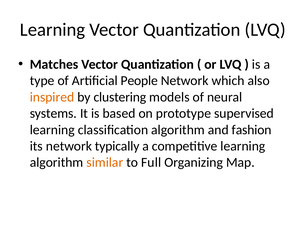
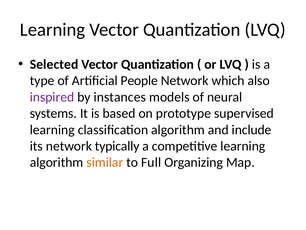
Matches: Matches -> Selected
inspired colour: orange -> purple
clustering: clustering -> instances
fashion: fashion -> include
